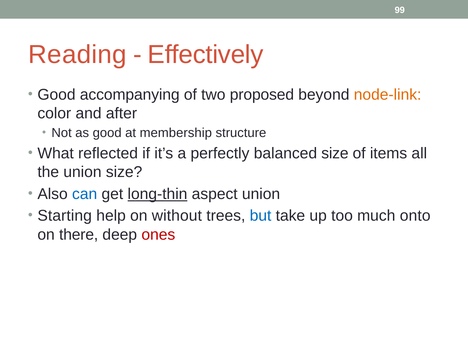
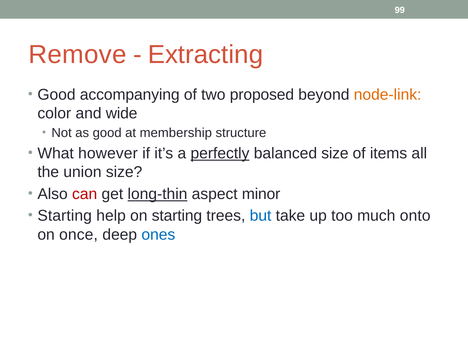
Reading: Reading -> Remove
Effectively: Effectively -> Extracting
after: after -> wide
reflected: reflected -> however
perfectly underline: none -> present
can colour: blue -> red
aspect union: union -> minor
on without: without -> starting
there: there -> once
ones colour: red -> blue
